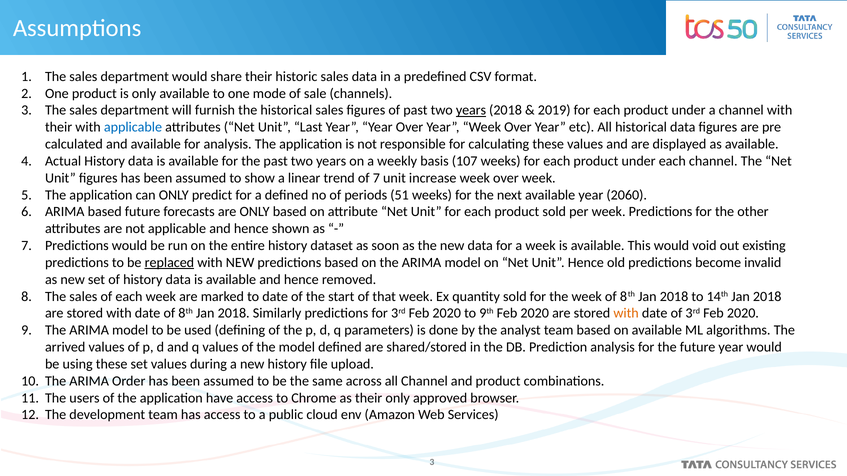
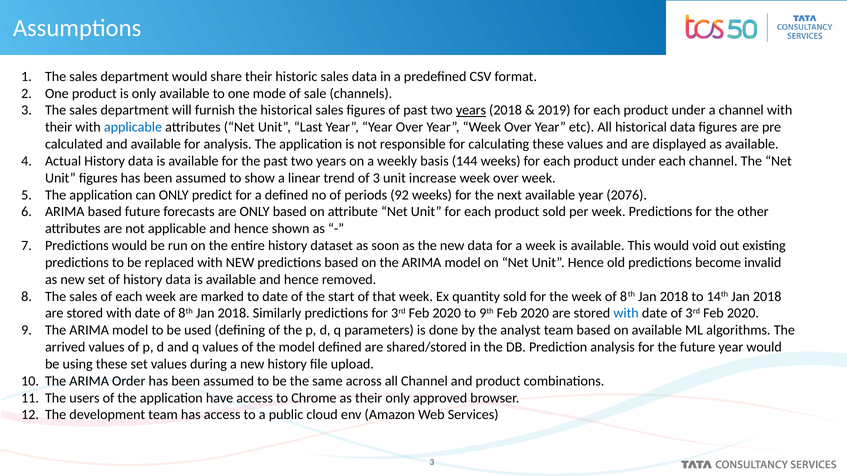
107: 107 -> 144
of 7: 7 -> 3
51: 51 -> 92
2060: 2060 -> 2076
replaced underline: present -> none
with at (626, 314) colour: orange -> blue
